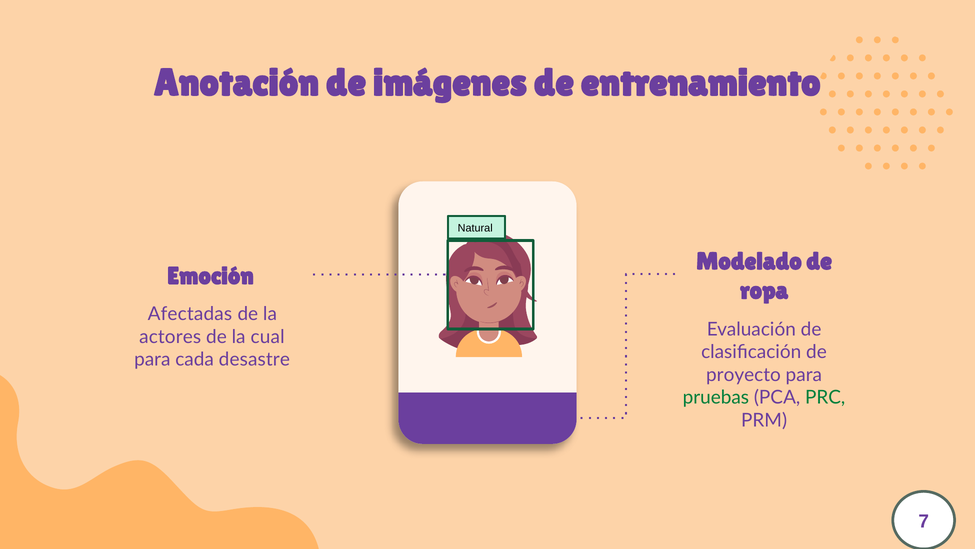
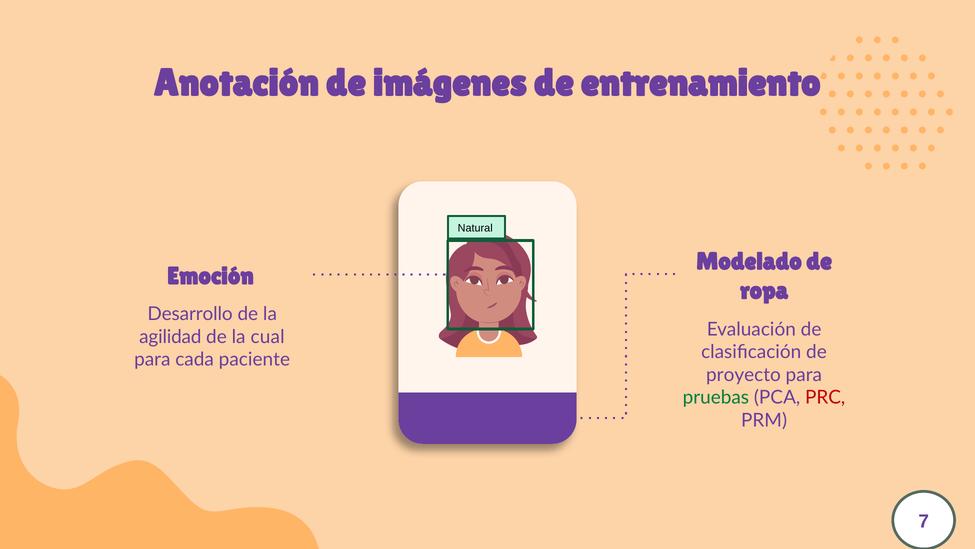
Afectadas: Afectadas -> Desarrollo
actores: actores -> agilidad
desastre: desastre -> paciente
PRC colour: green -> red
